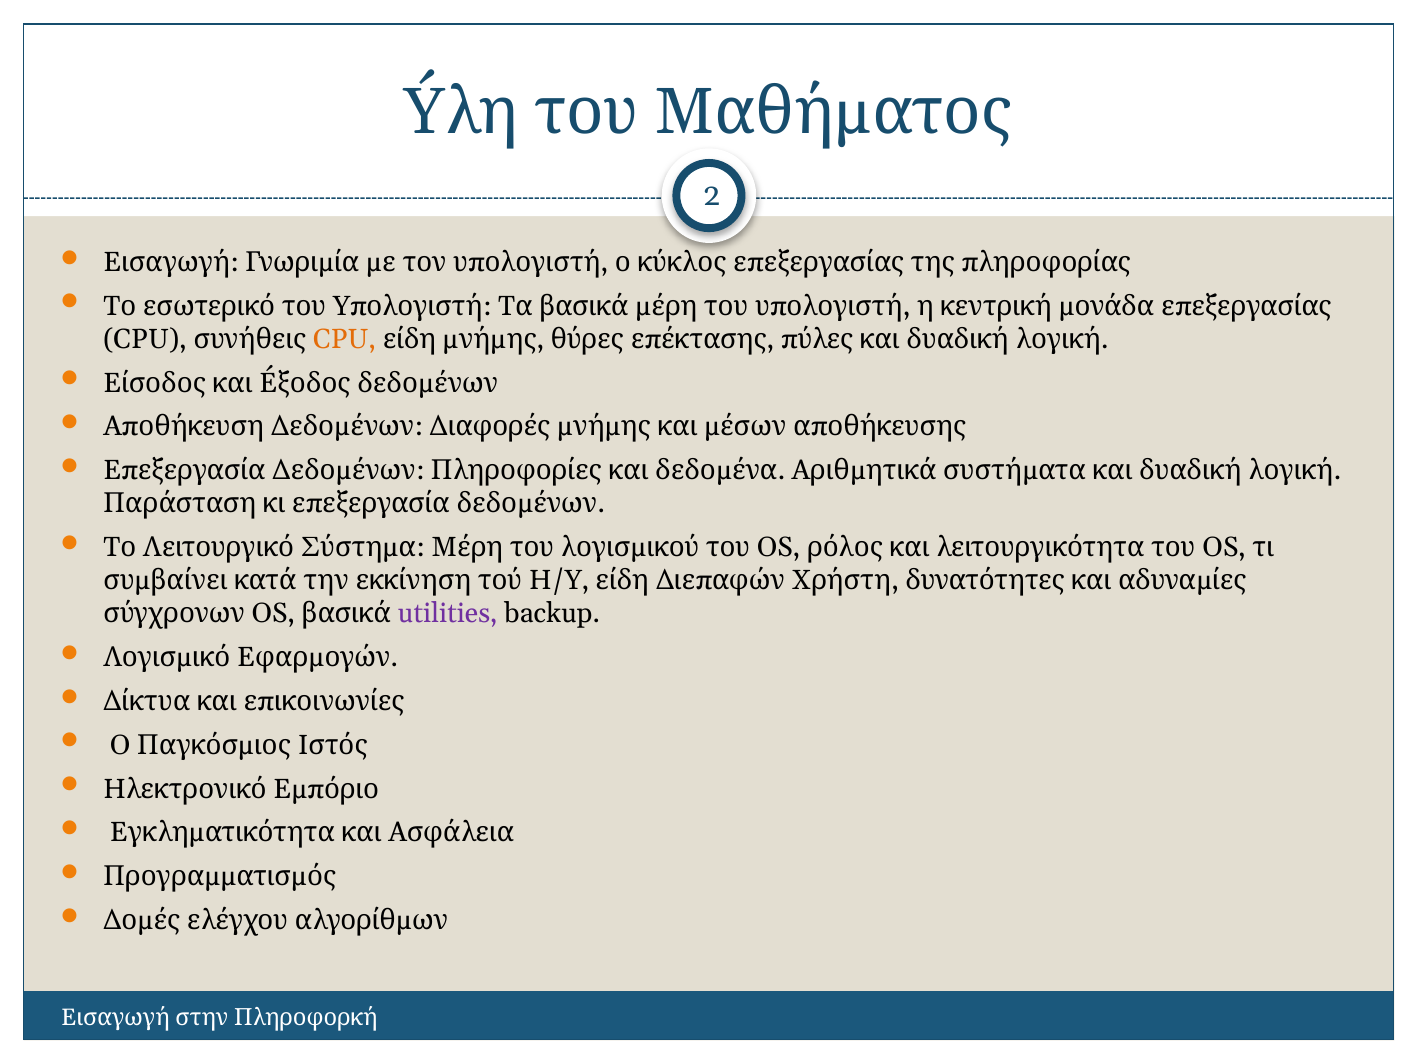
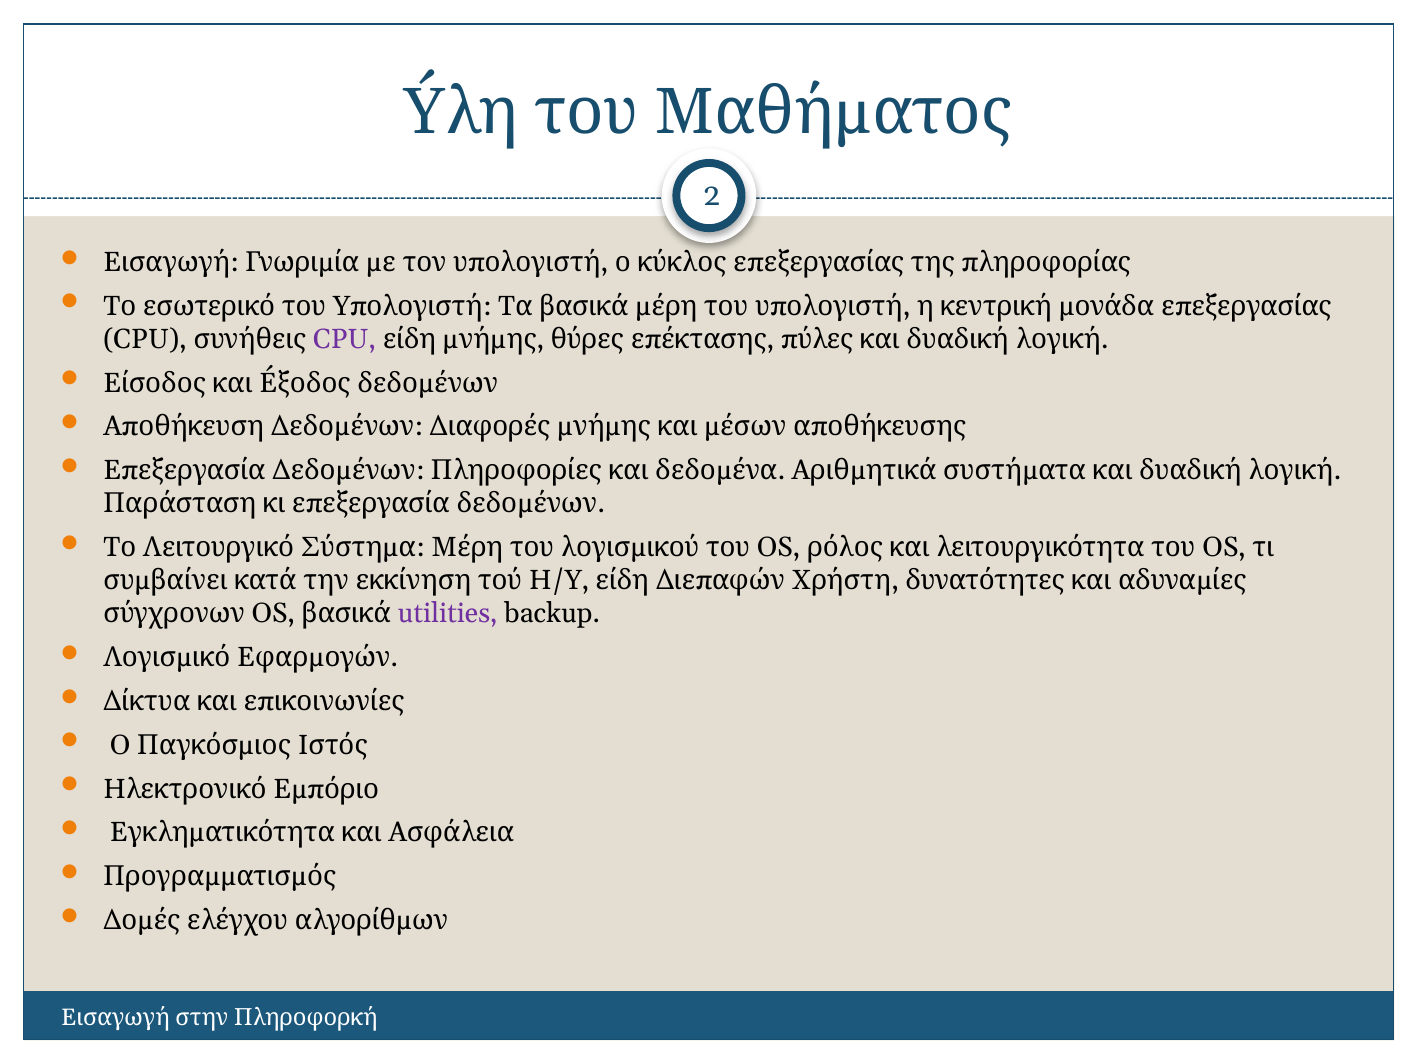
CPU at (345, 339) colour: orange -> purple
